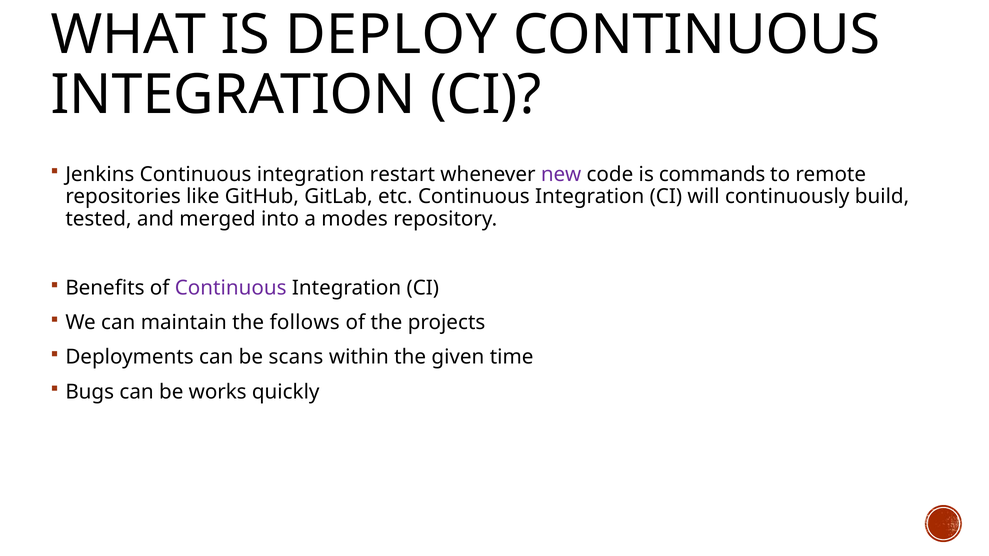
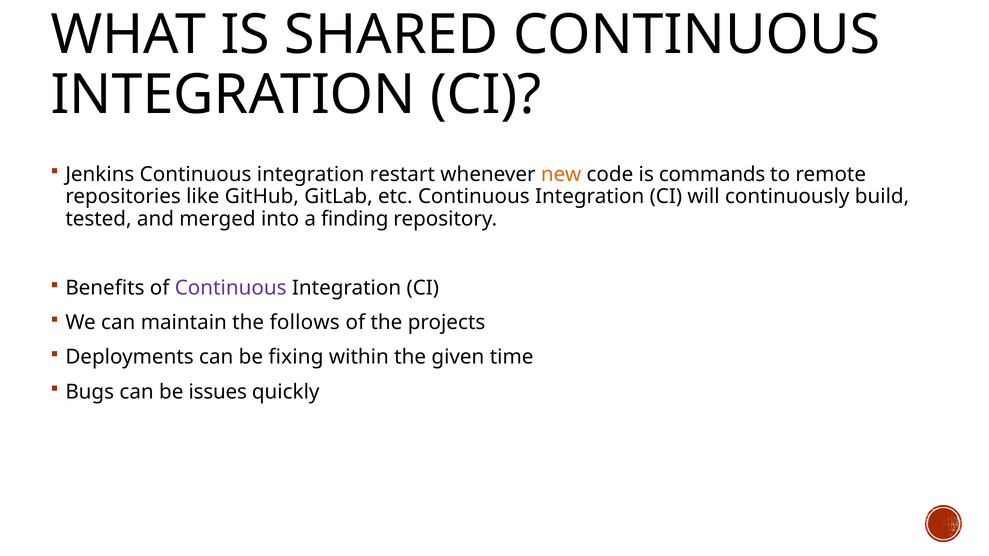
DEPLOY: DEPLOY -> SHARED
new colour: purple -> orange
modes: modes -> finding
scans: scans -> fixing
works: works -> issues
